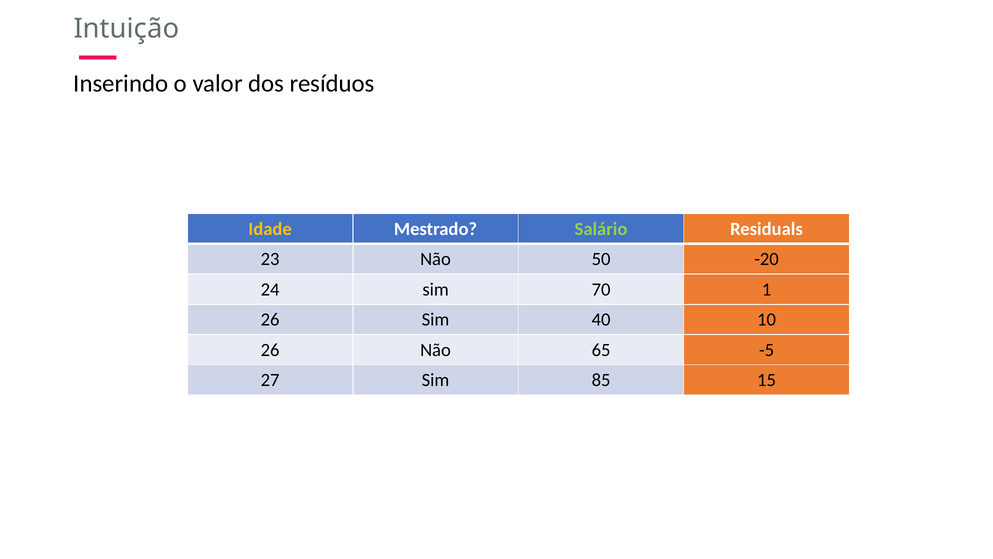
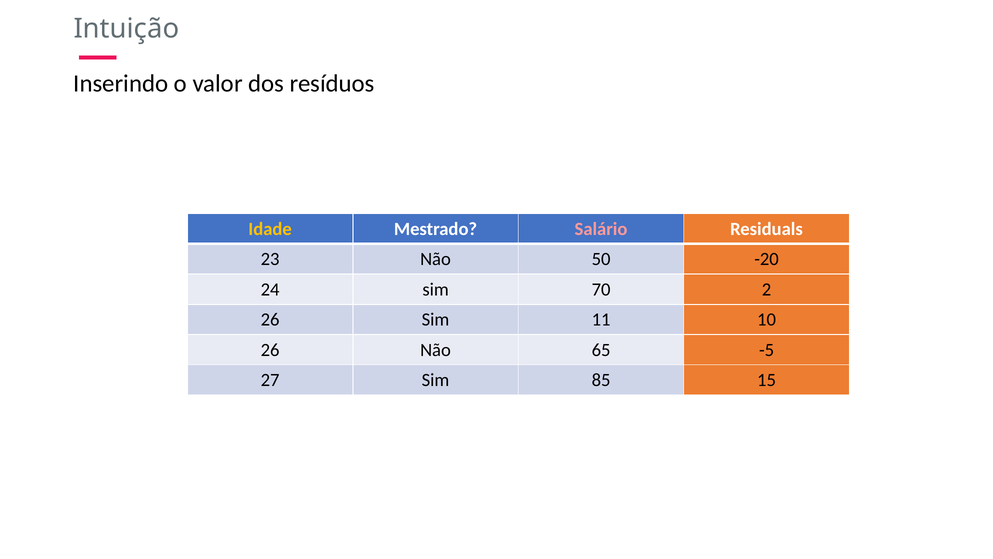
Salário colour: light green -> pink
1: 1 -> 2
40: 40 -> 11
